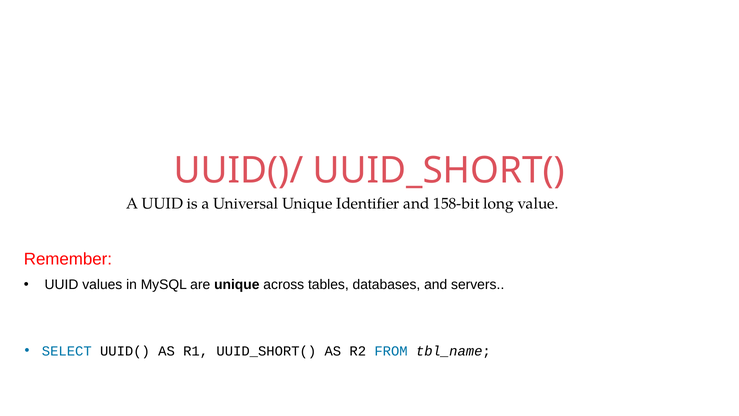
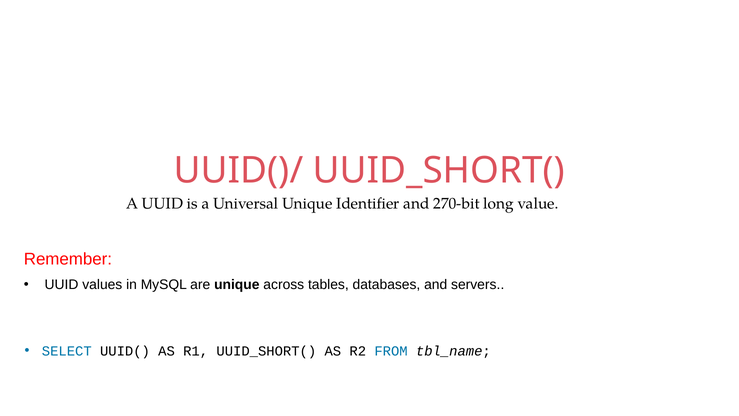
158-bit: 158-bit -> 270-bit
